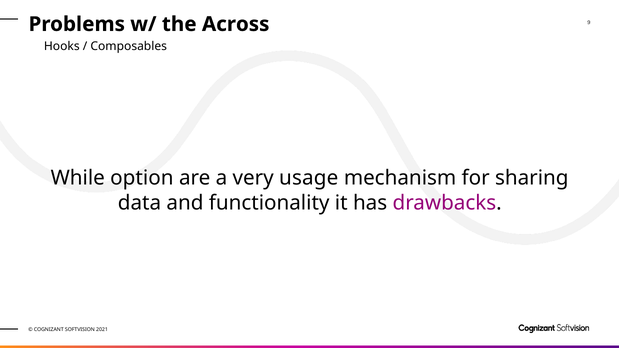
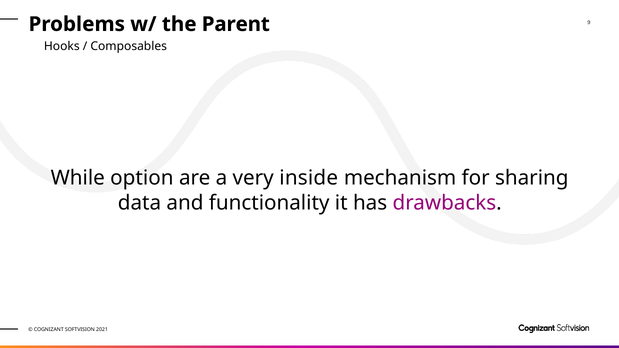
Across: Across -> Parent
usage: usage -> inside
